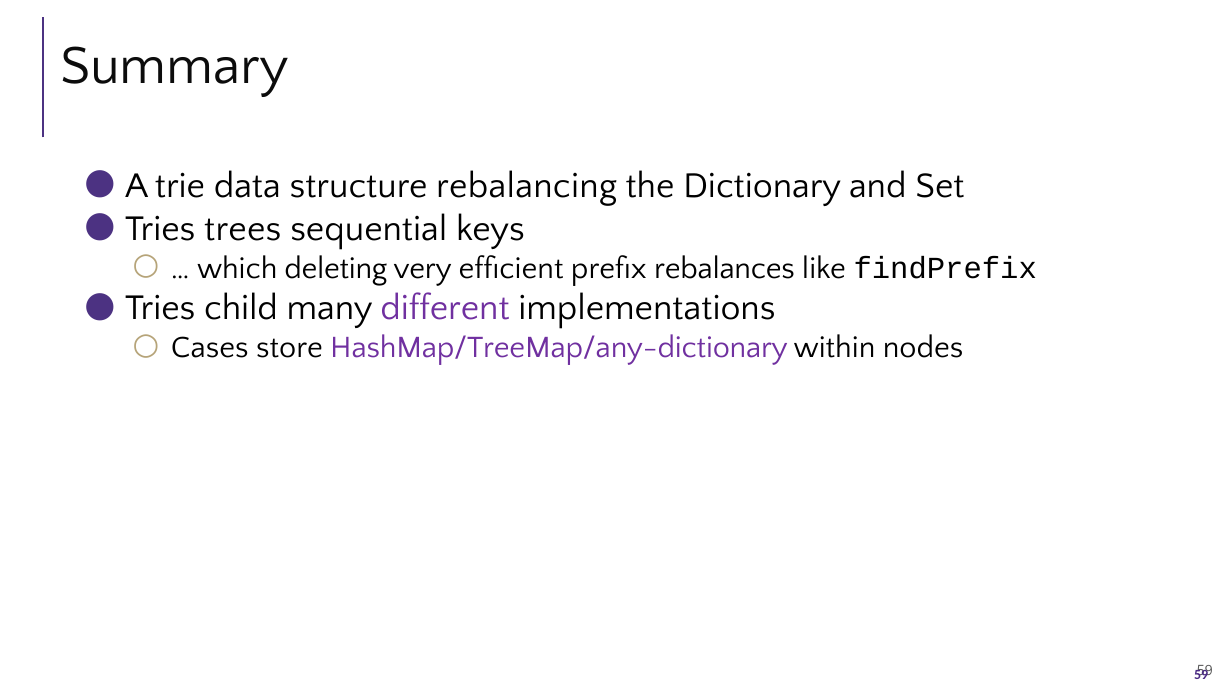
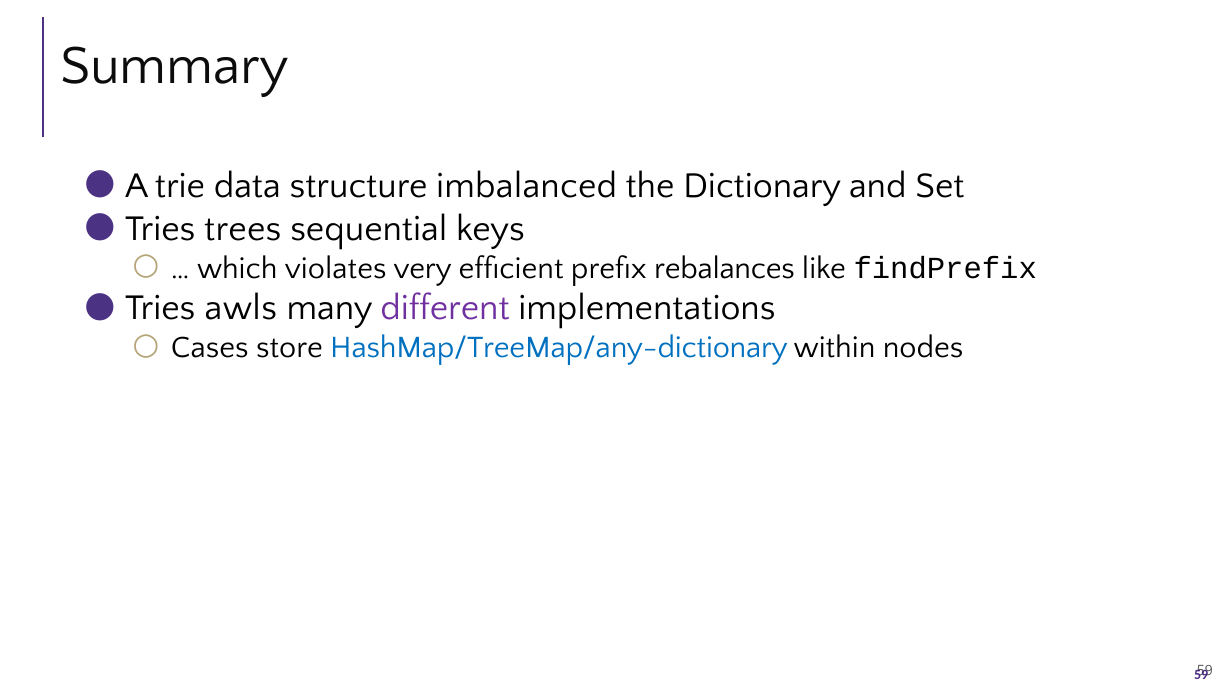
rebalancing: rebalancing -> imbalanced
deleting: deleting -> violates
child: child -> awls
HashMap/TreeMap/any-dictionary colour: purple -> blue
